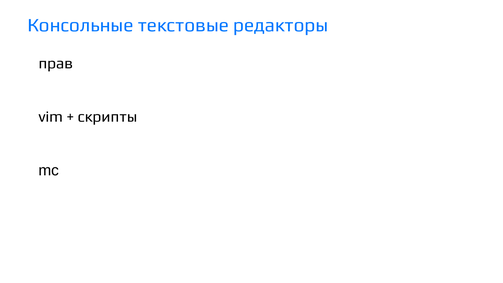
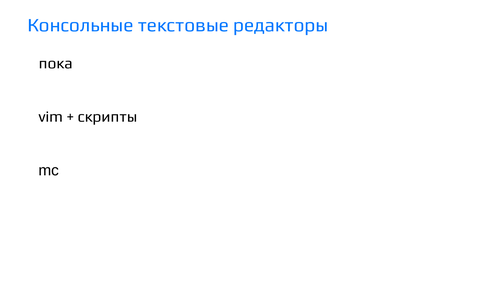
прав: прав -> пока
